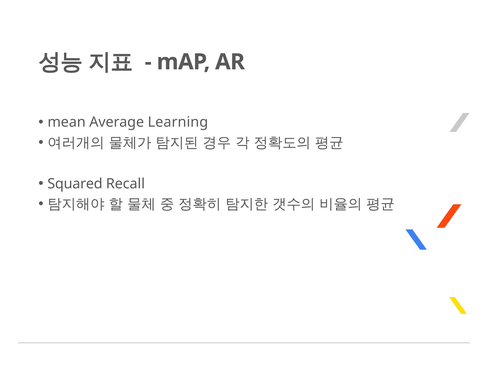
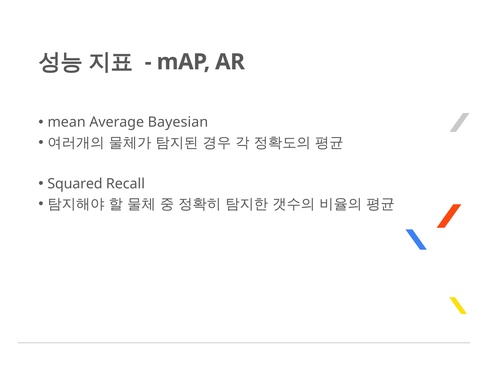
Learning: Learning -> Bayesian
